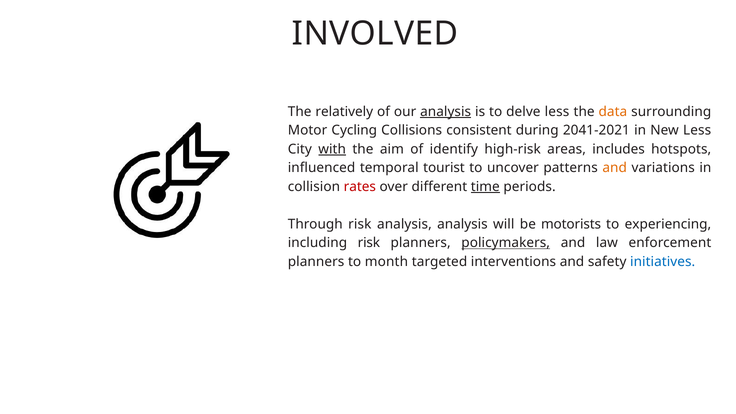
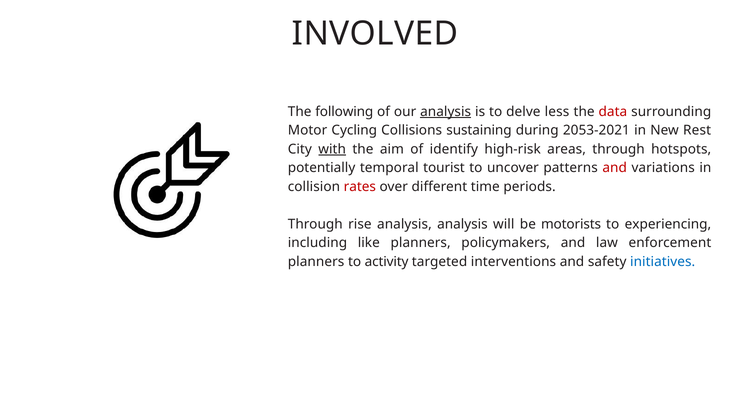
relatively: relatively -> following
data colour: orange -> red
consistent: consistent -> sustaining
2041-2021: 2041-2021 -> 2053-2021
New Less: Less -> Rest
areas includes: includes -> through
influenced: influenced -> potentially
and at (615, 168) colour: orange -> red
time underline: present -> none
Through risk: risk -> rise
including risk: risk -> like
policymakers underline: present -> none
month: month -> activity
